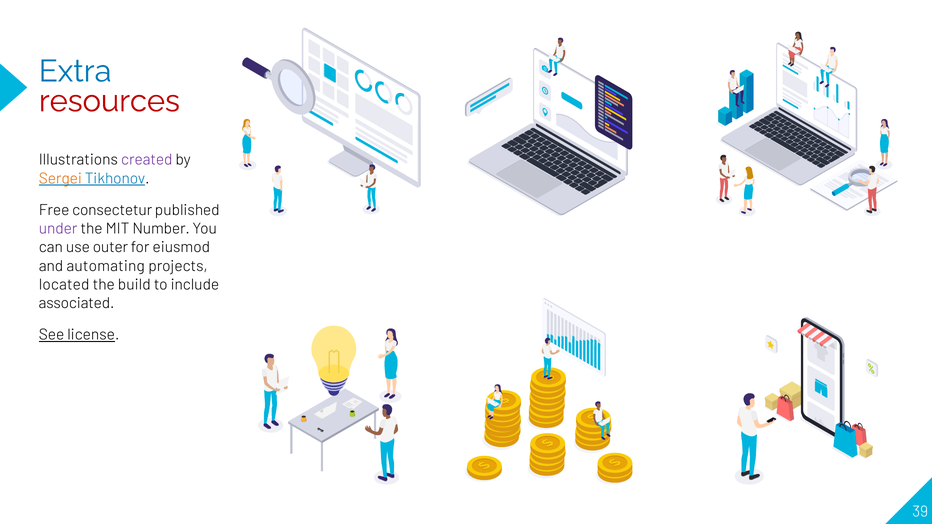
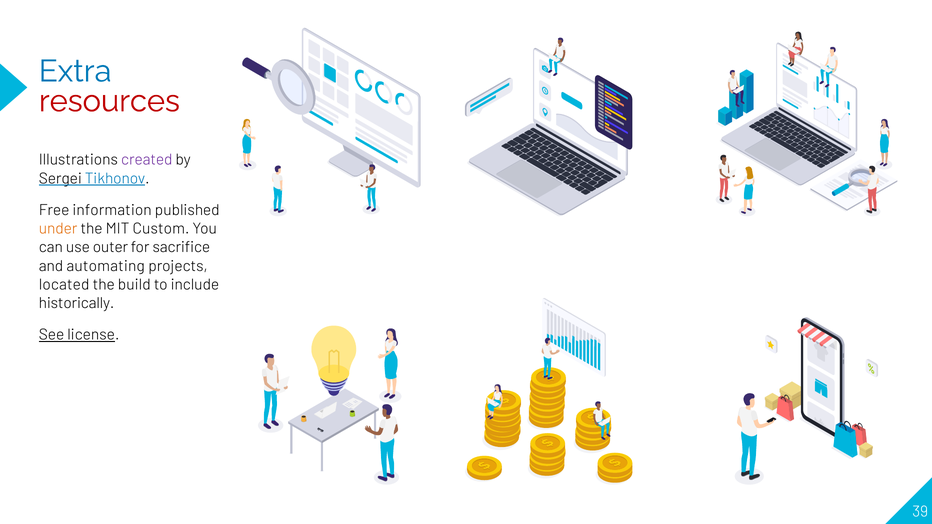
Sergei colour: orange -> black
consectetur: consectetur -> information
under colour: purple -> orange
Number: Number -> Custom
eiusmod: eiusmod -> sacrifice
associated: associated -> historically
